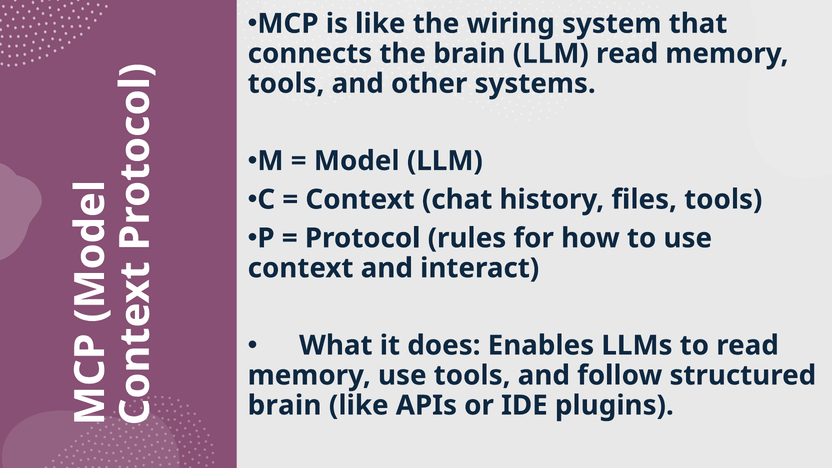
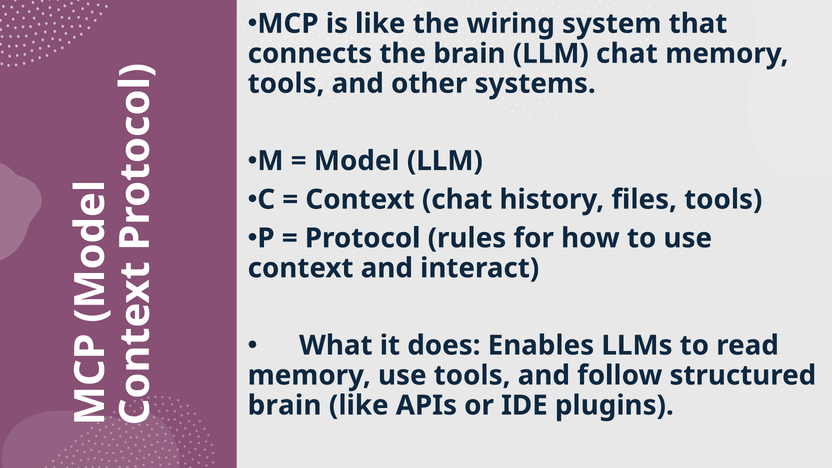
LLM read: read -> chat
